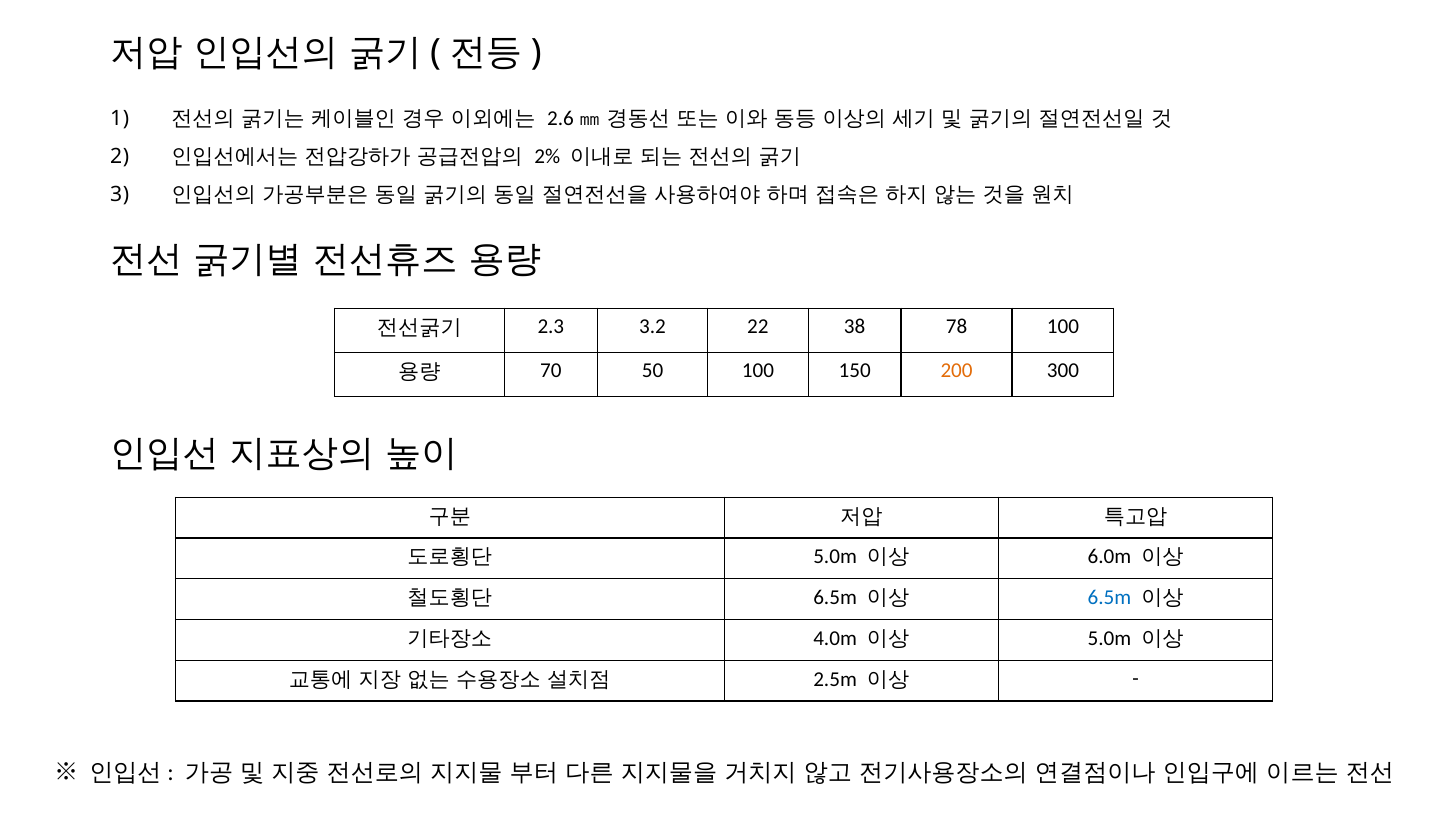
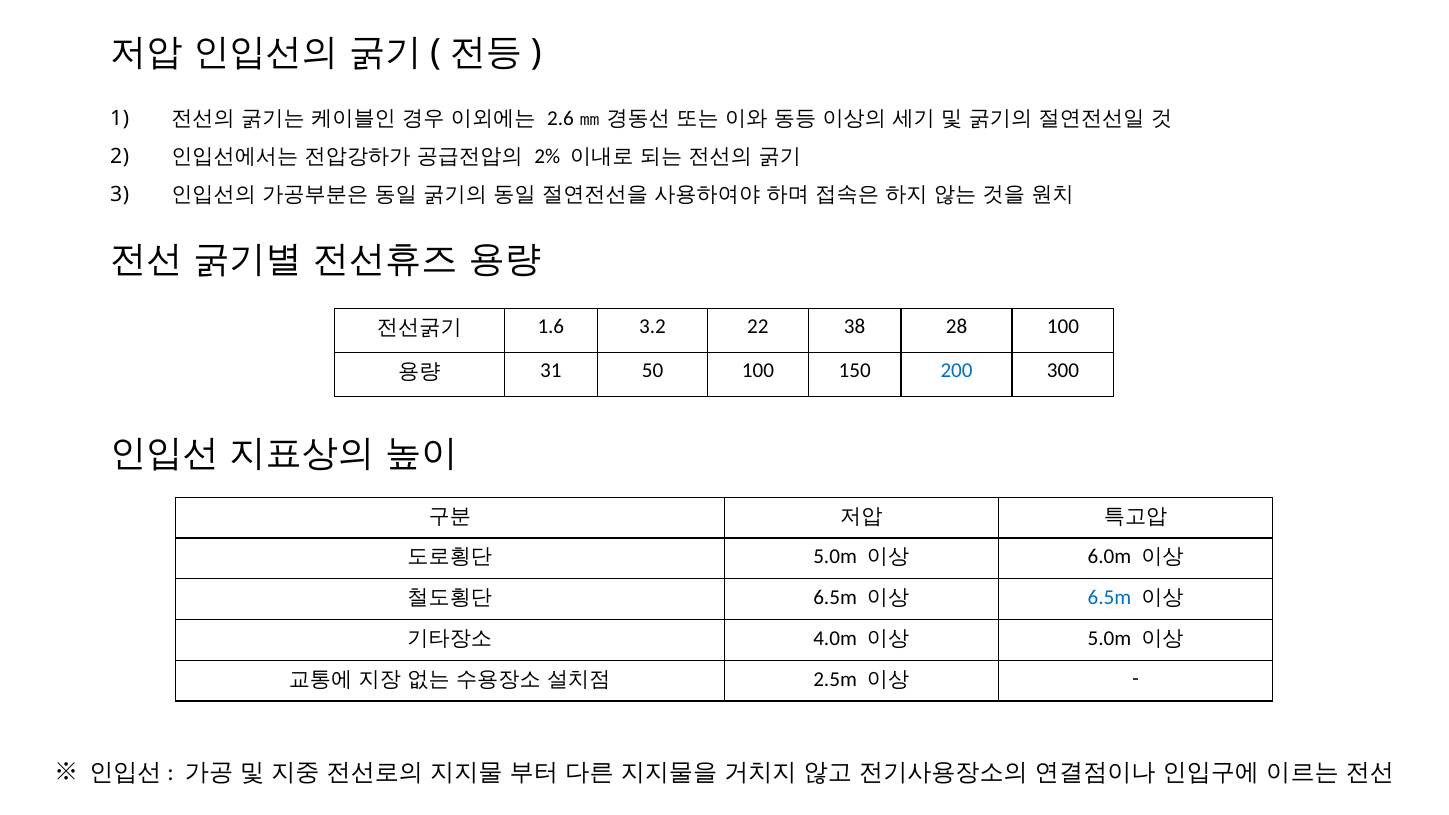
2.3: 2.3 -> 1.6
78: 78 -> 28
70: 70 -> 31
200 colour: orange -> blue
